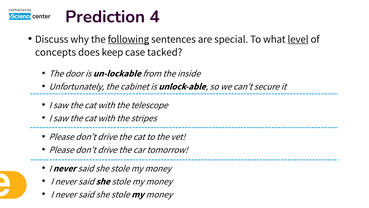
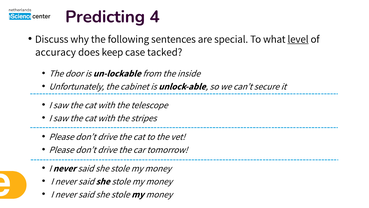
Prediction: Prediction -> Predicting
following underline: present -> none
concepts: concepts -> accuracy
